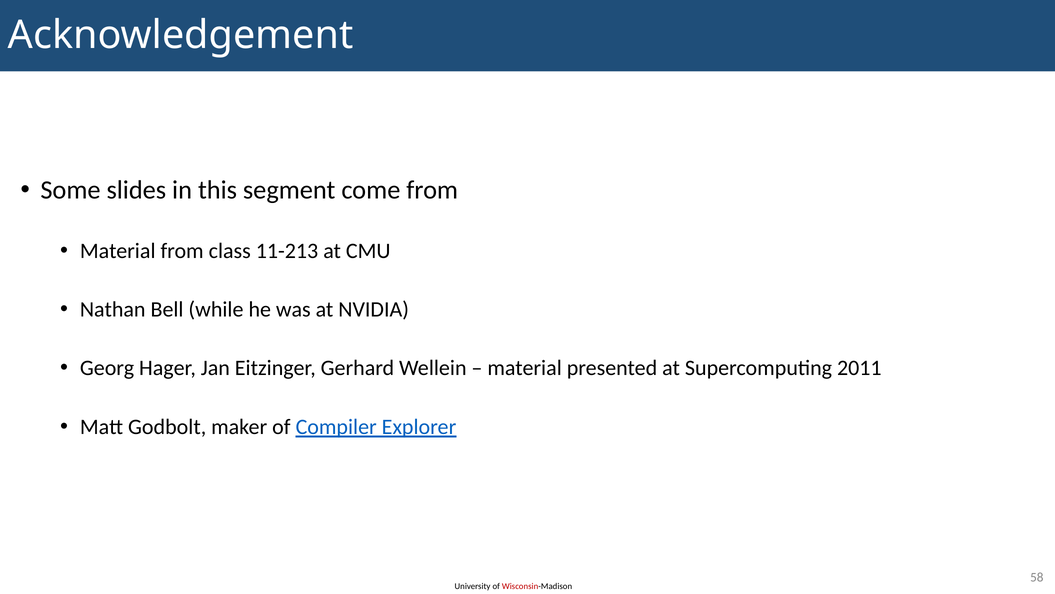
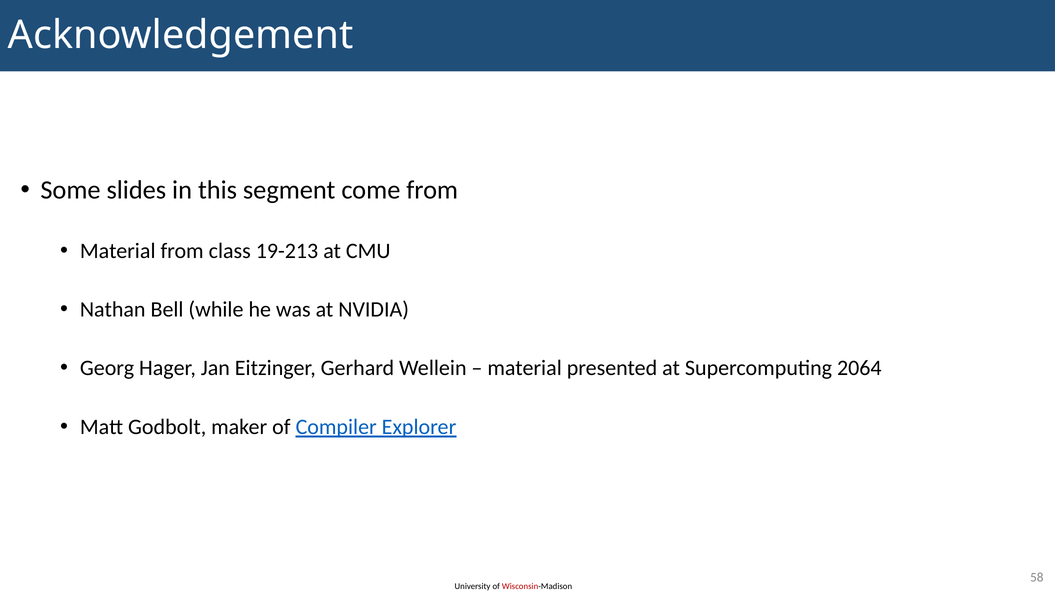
11-213: 11-213 -> 19-213
2011: 2011 -> 2064
